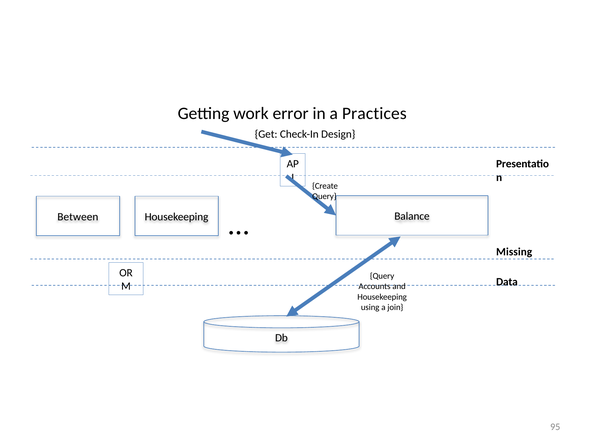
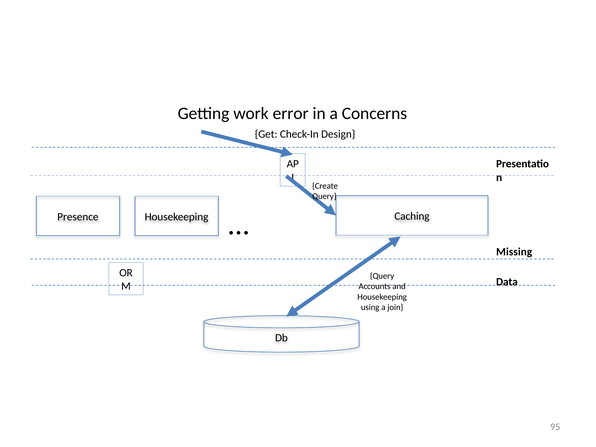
Practices: Practices -> Concerns
Between: Between -> Presence
Balance: Balance -> Caching
